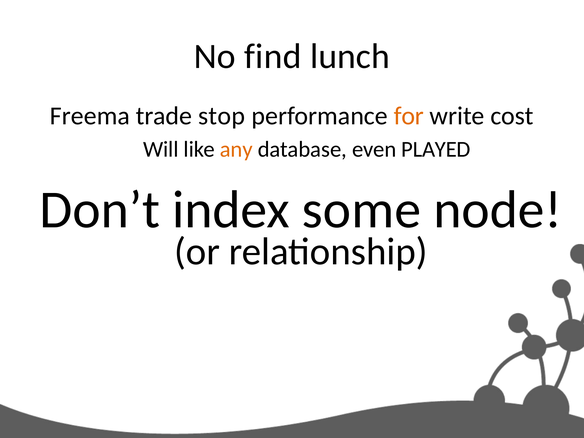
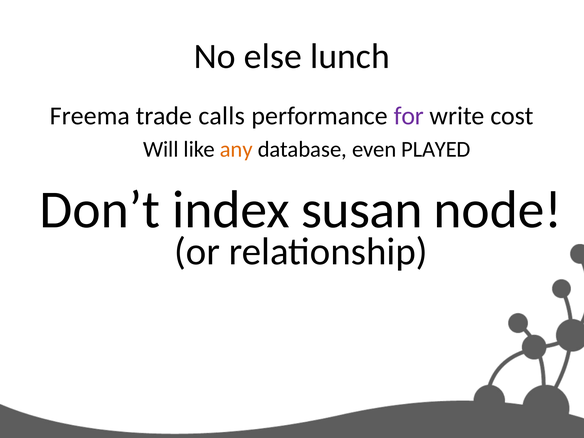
find: find -> else
stop: stop -> calls
for colour: orange -> purple
some: some -> susan
